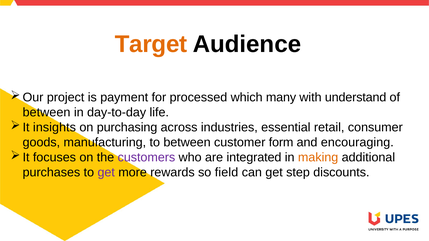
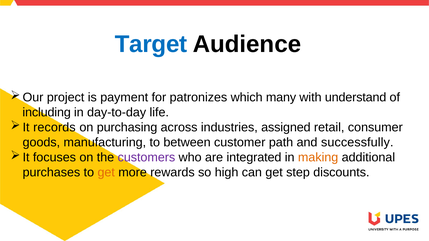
Target colour: orange -> blue
processed: processed -> patronizes
between at (47, 113): between -> including
insights: insights -> records
essential: essential -> assigned
form: form -> path
encouraging: encouraging -> successfully
get at (106, 173) colour: purple -> orange
field: field -> high
